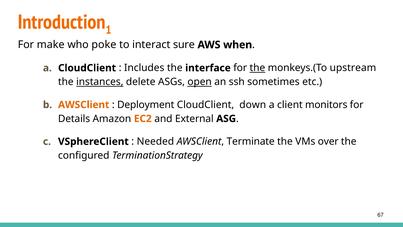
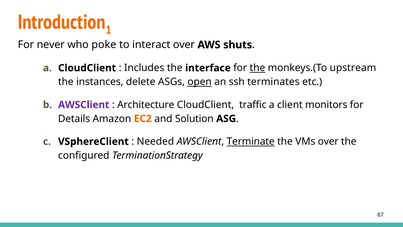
make: make -> never
interact sure: sure -> over
when: when -> shuts
instances underline: present -> none
sometimes: sometimes -> terminates
AWSClient at (84, 105) colour: orange -> purple
Deployment: Deployment -> Architecture
down: down -> traffic
External: External -> Solution
Terminate underline: none -> present
